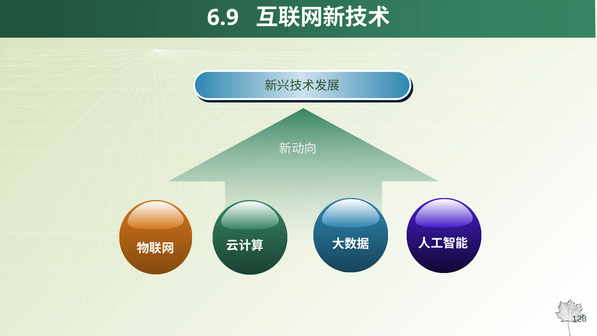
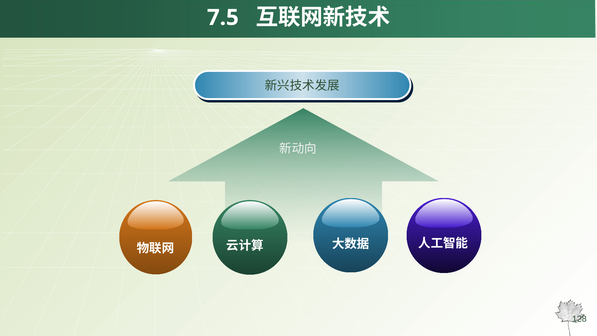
6.9: 6.9 -> 7.5
